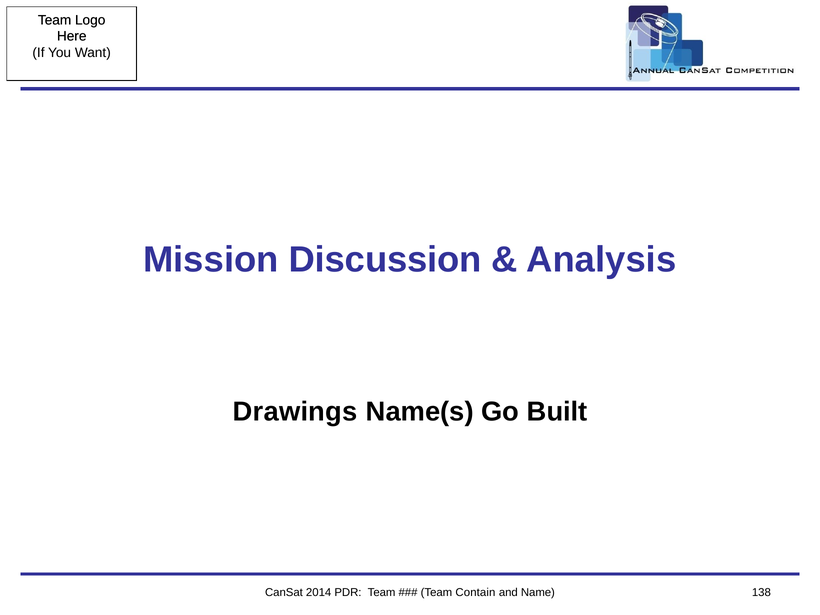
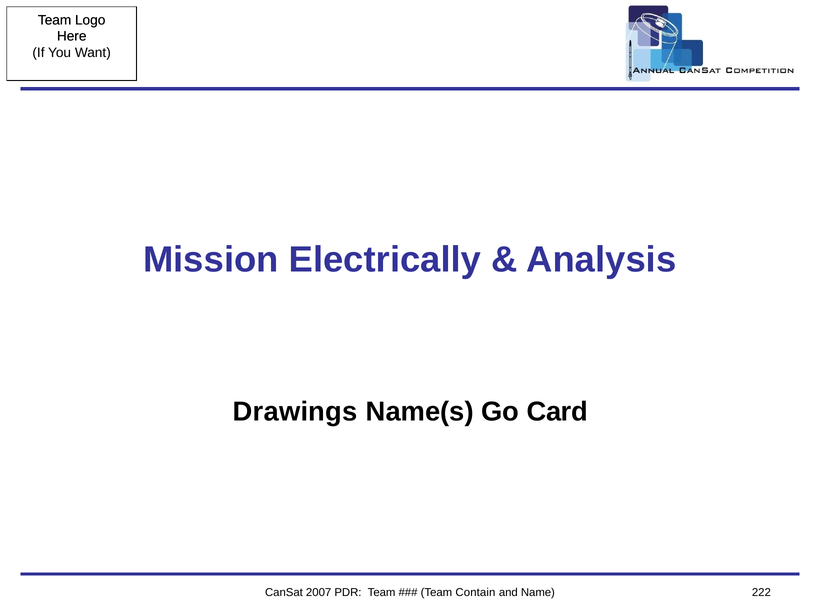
Discussion: Discussion -> Electrically
Built: Built -> Card
2014: 2014 -> 2007
138: 138 -> 222
